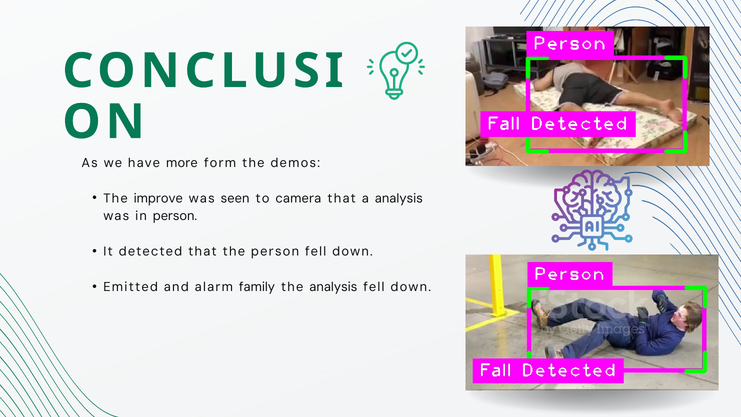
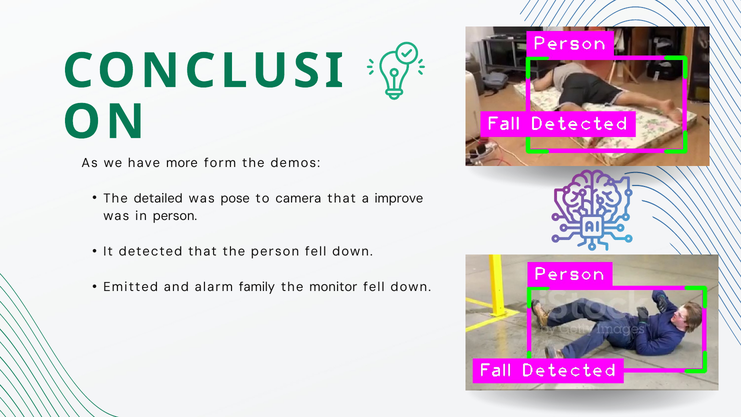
improve: improve -> detailed
seen: seen -> pose
a analysis: analysis -> improve
the analysis: analysis -> monitor
